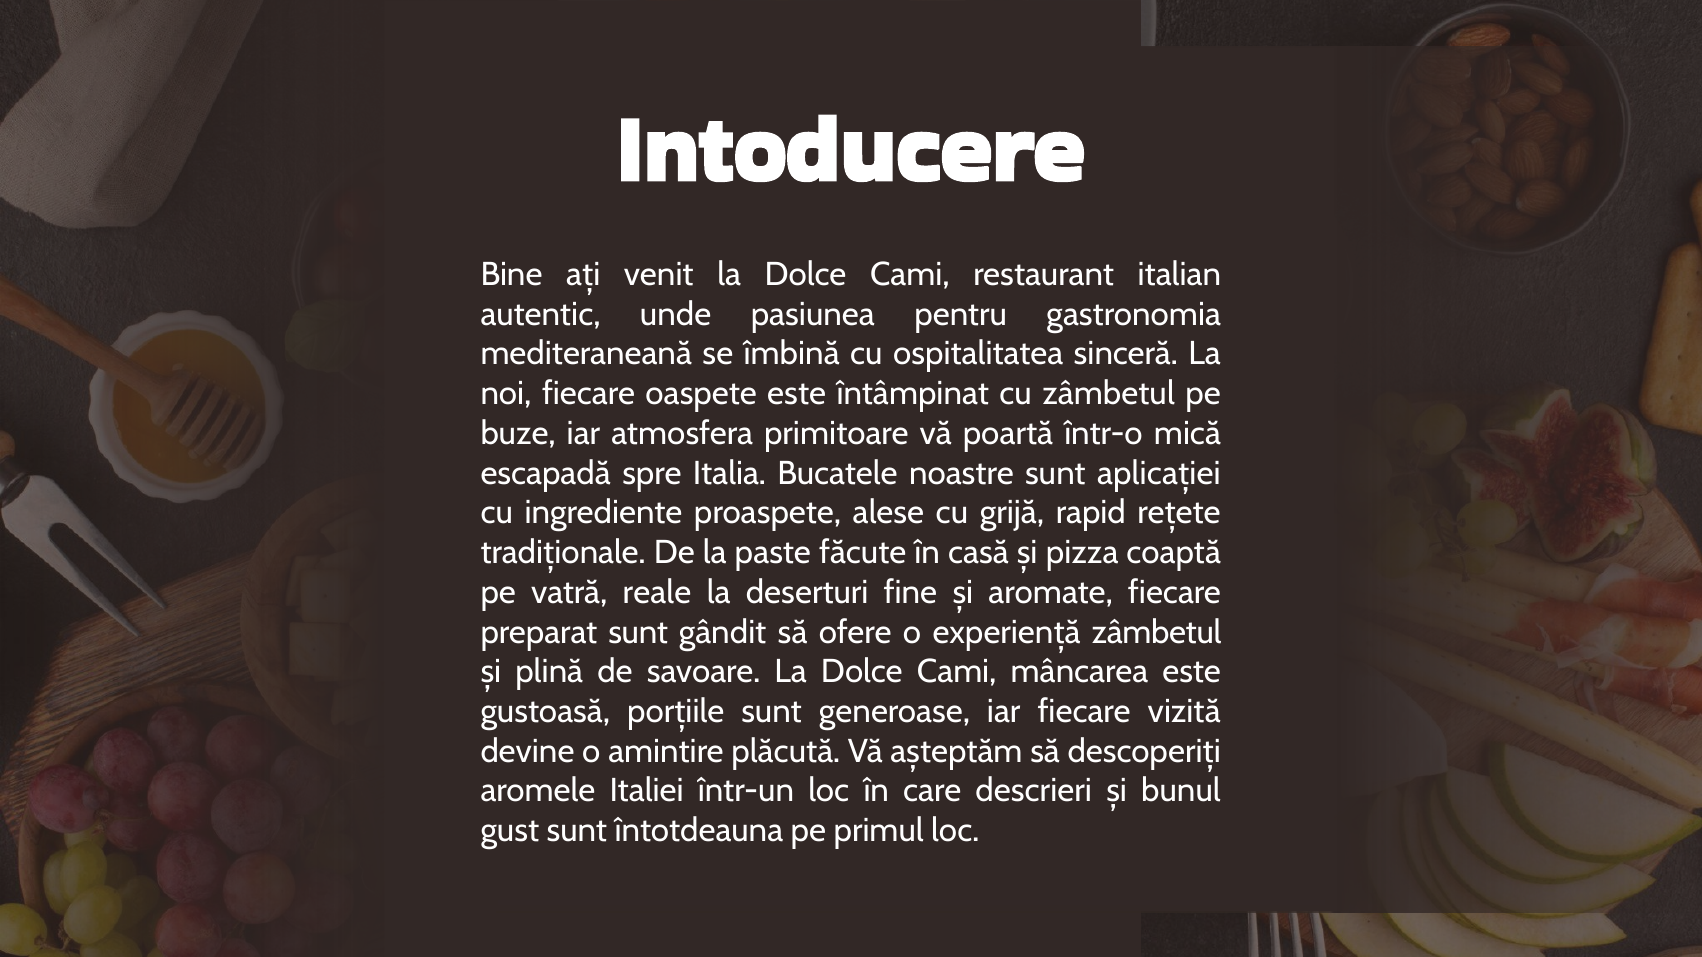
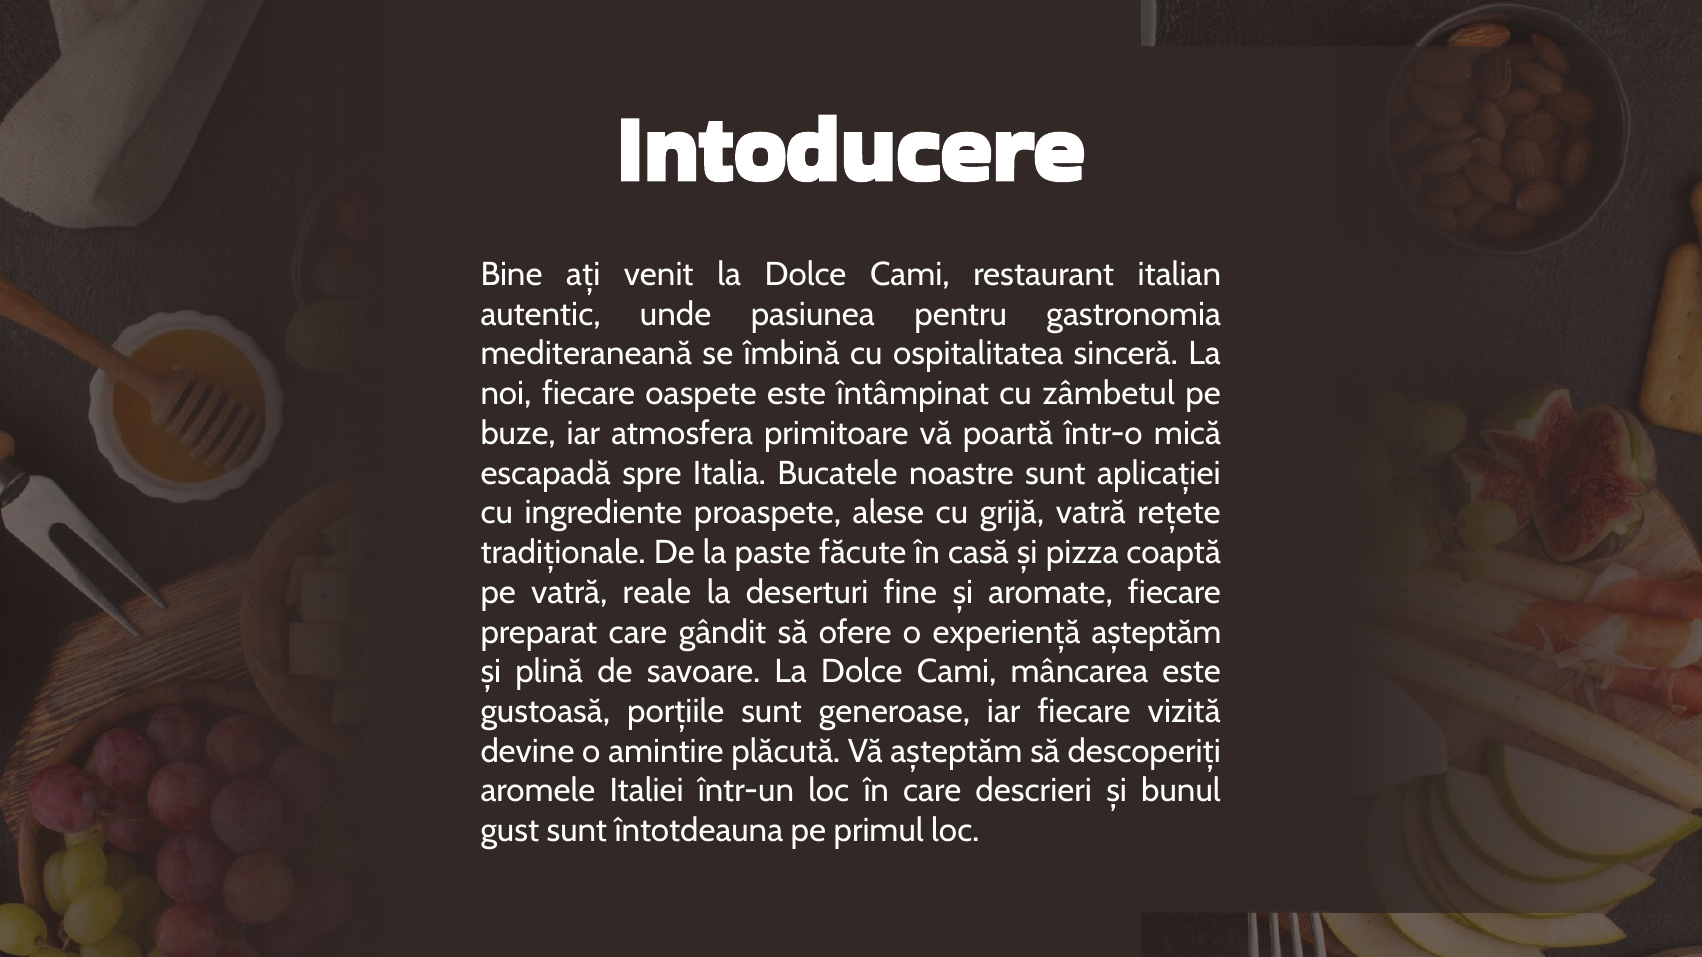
grijă rapid: rapid -> vatră
preparat sunt: sunt -> care
experiență zâmbetul: zâmbetul -> așteptăm
